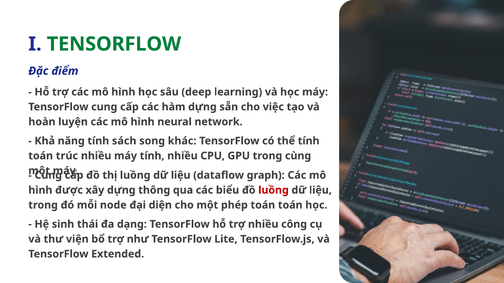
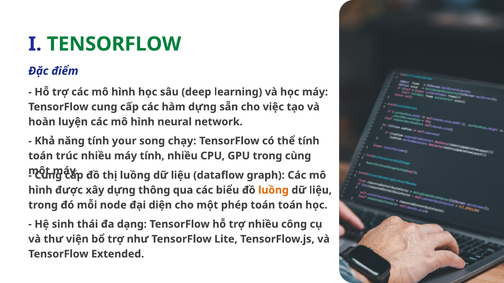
sách: sách -> your
khác: khác -> chạy
luồng at (274, 190) colour: red -> orange
